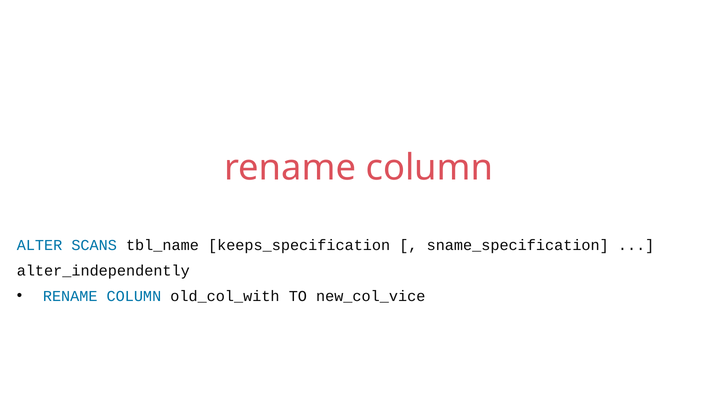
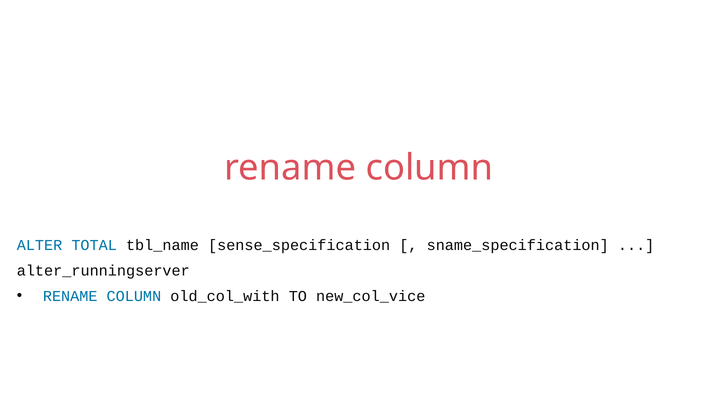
SCANS: SCANS -> TOTAL
keeps_specification: keeps_specification -> sense_specification
alter_independently: alter_independently -> alter_runningserver
